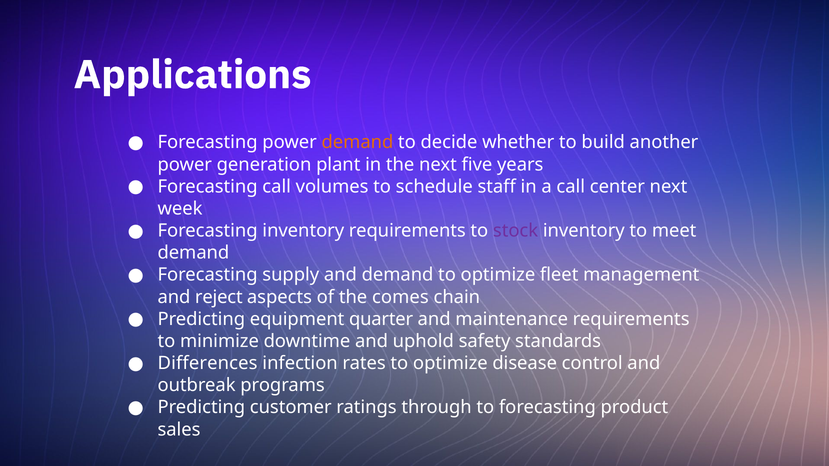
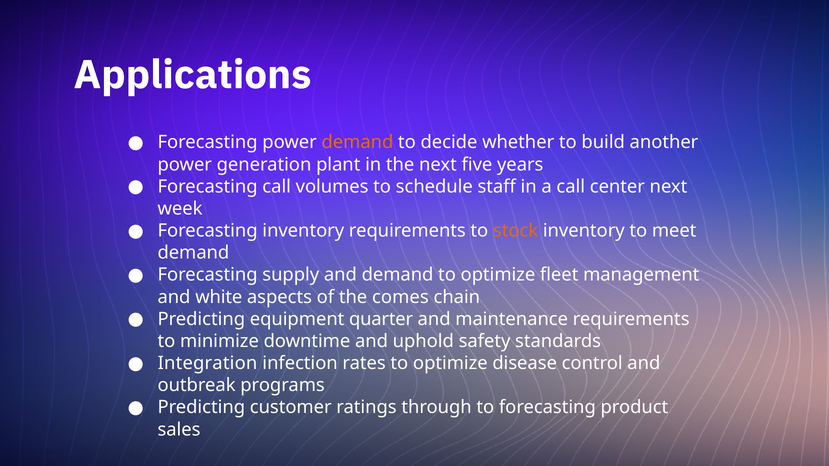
stock colour: purple -> orange
reject: reject -> white
Differences: Differences -> Integration
